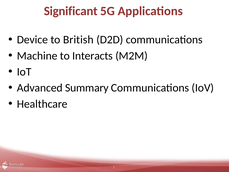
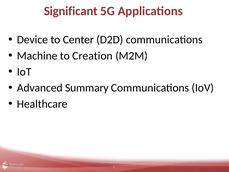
British: British -> Center
Interacts: Interacts -> Creation
